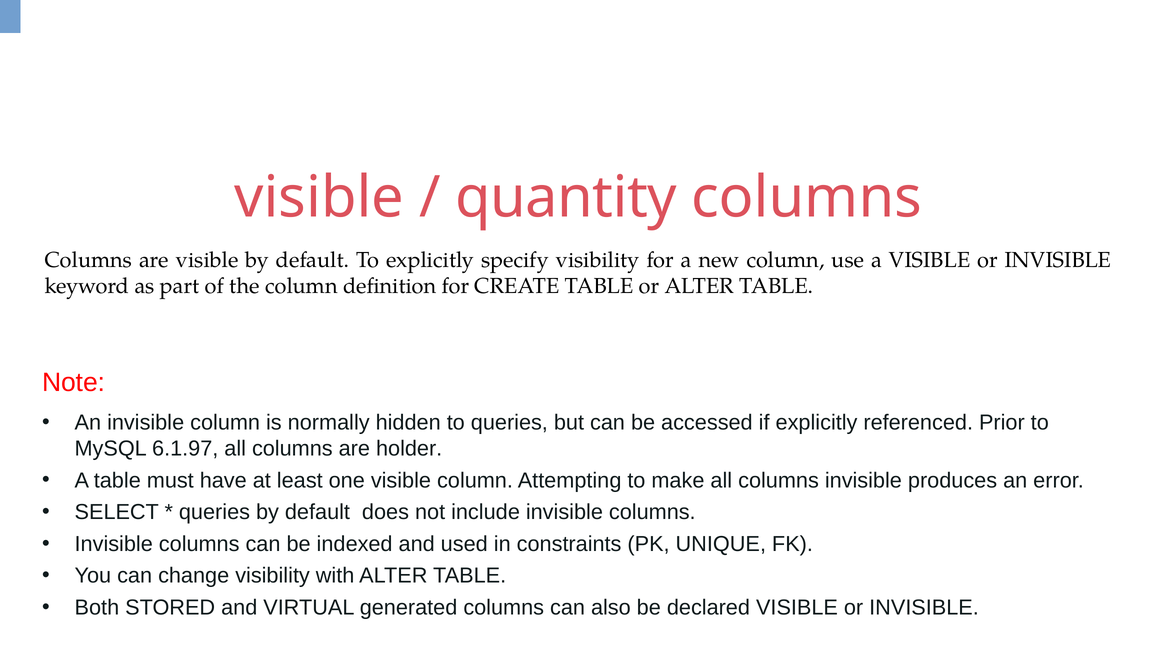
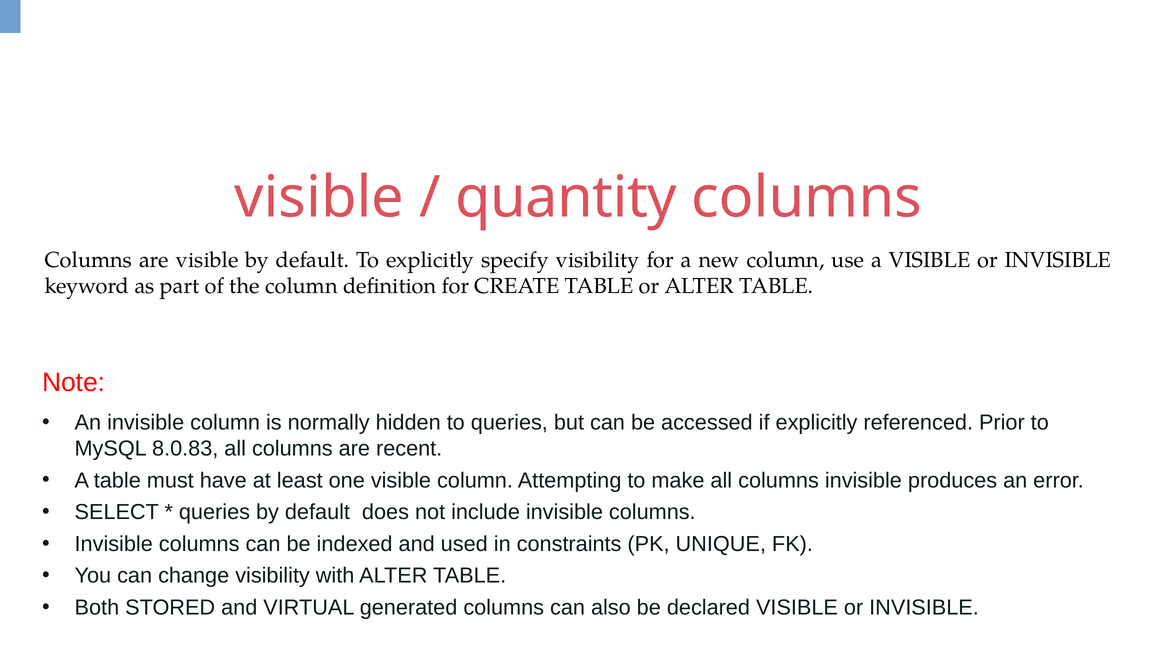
6.1.97: 6.1.97 -> 8.0.83
holder: holder -> recent
